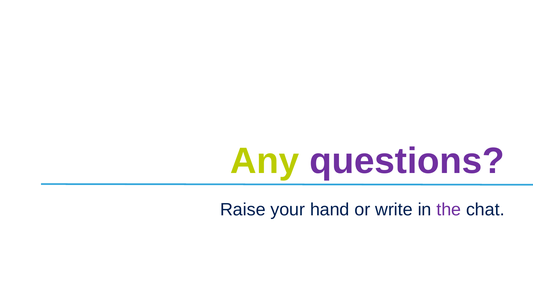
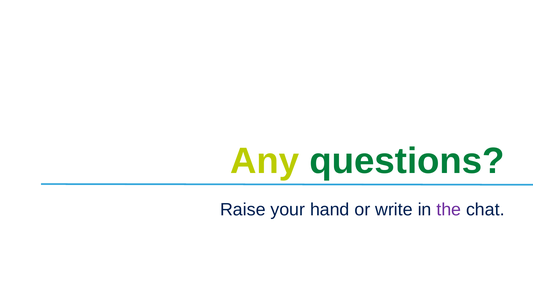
questions colour: purple -> green
